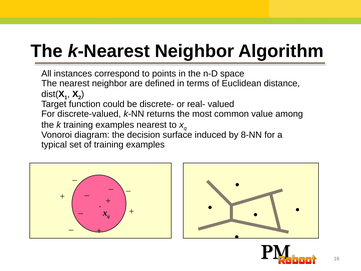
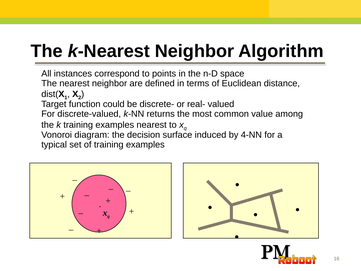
8-NN: 8-NN -> 4-NN
